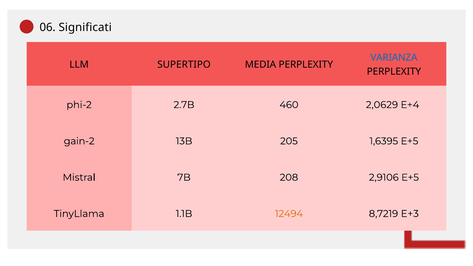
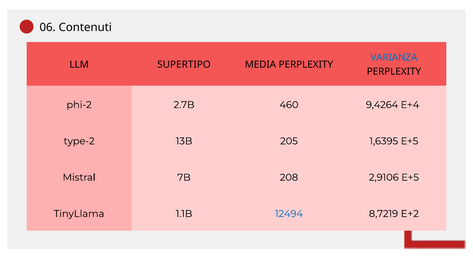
Significati: Significati -> Contenuti
2,0629: 2,0629 -> 9,4264
gain-2: gain-2 -> type-2
12494 colour: orange -> blue
E+3: E+3 -> E+2
